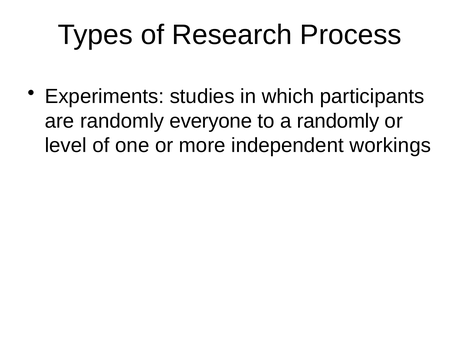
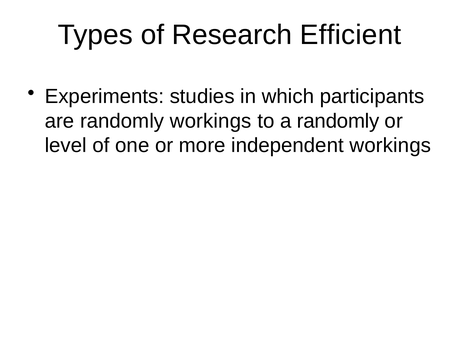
Process: Process -> Efficient
randomly everyone: everyone -> workings
